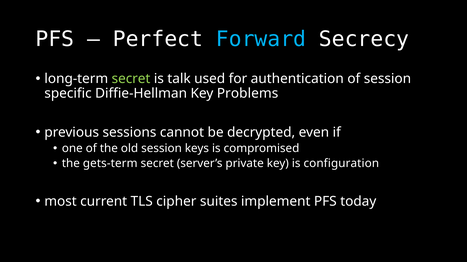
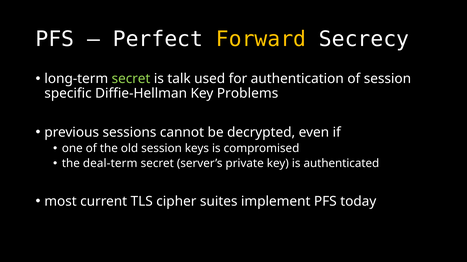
Forward colour: light blue -> yellow
gets-term: gets-term -> deal-term
configuration: configuration -> authenticated
